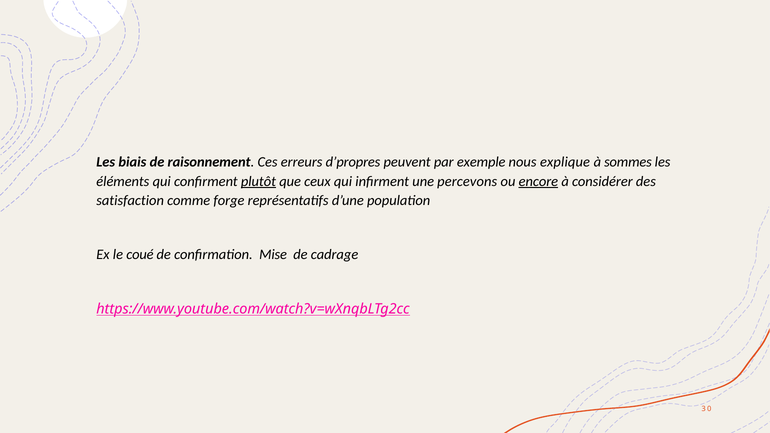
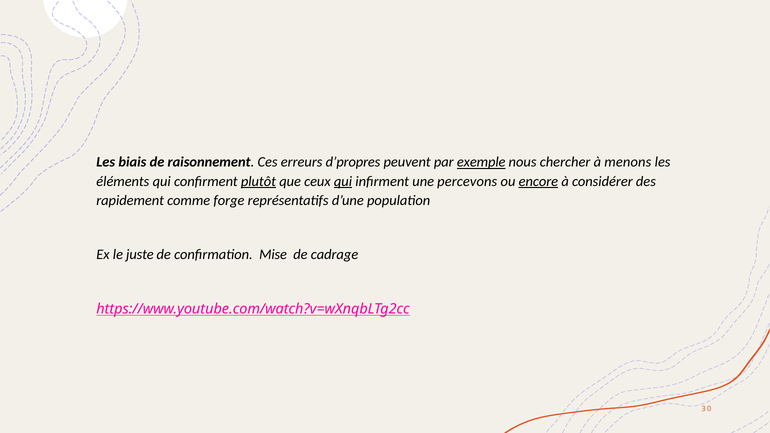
exemple underline: none -> present
explique: explique -> chercher
sommes: sommes -> menons
qui at (343, 181) underline: none -> present
satisfaction: satisfaction -> rapidement
coué: coué -> juste
